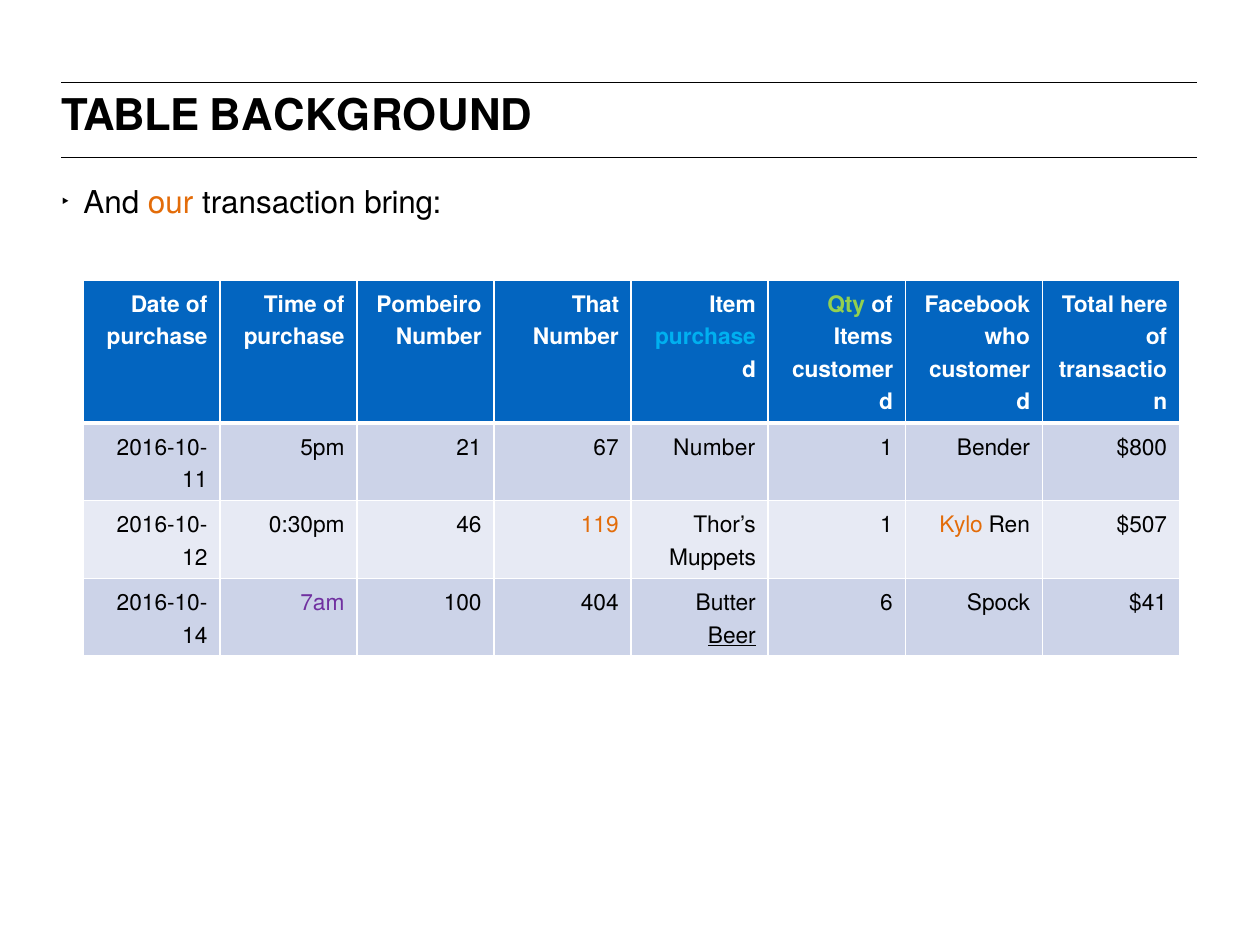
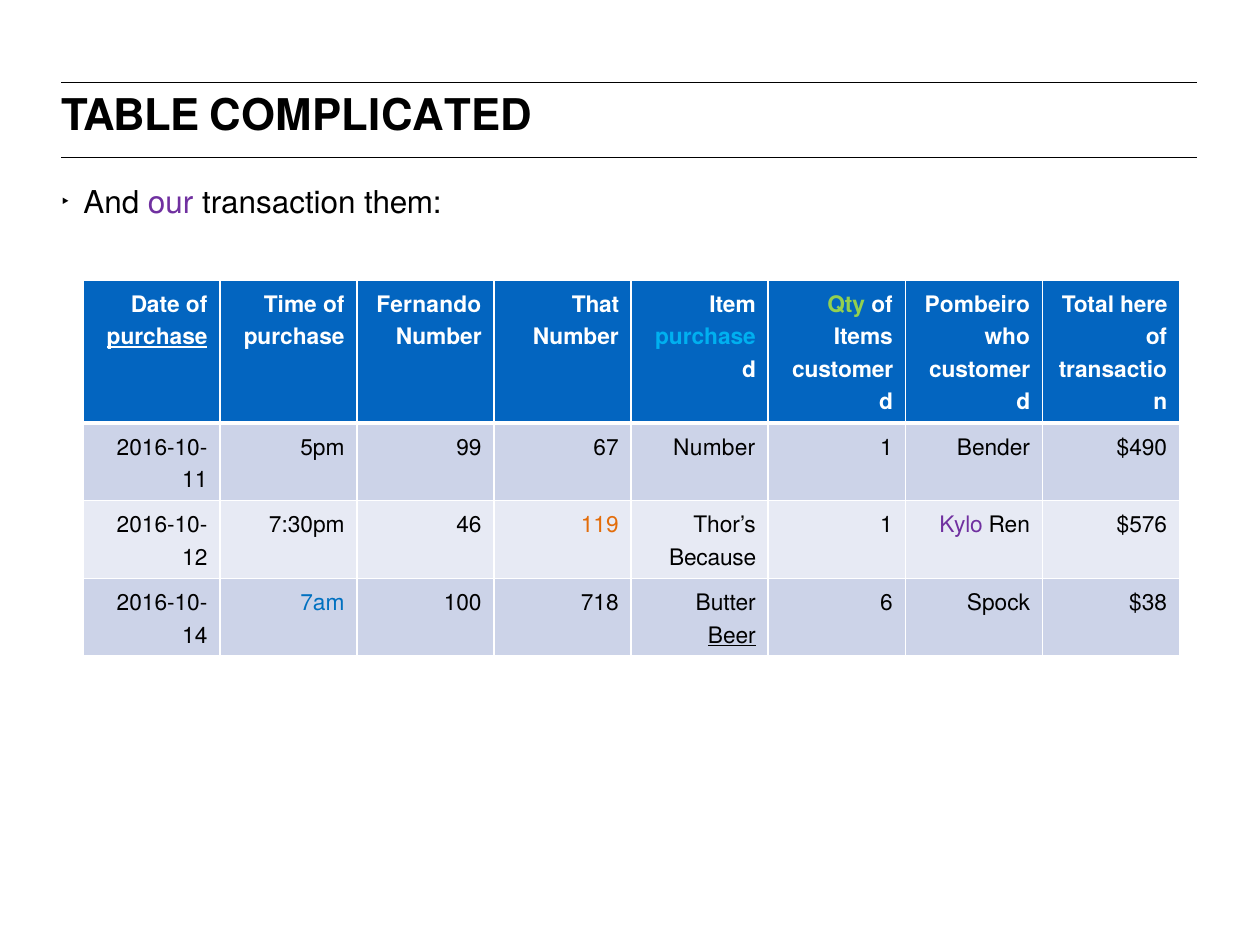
BACKGROUND: BACKGROUND -> COMPLICATED
our colour: orange -> purple
bring: bring -> them
Pombeiro: Pombeiro -> Fernando
Facebook: Facebook -> Pombeiro
purchase at (157, 337) underline: none -> present
21: 21 -> 99
$800: $800 -> $490
0:30pm: 0:30pm -> 7:30pm
Kylo colour: orange -> purple
$507: $507 -> $576
Muppets: Muppets -> Because
7am colour: purple -> blue
404: 404 -> 718
$41: $41 -> $38
